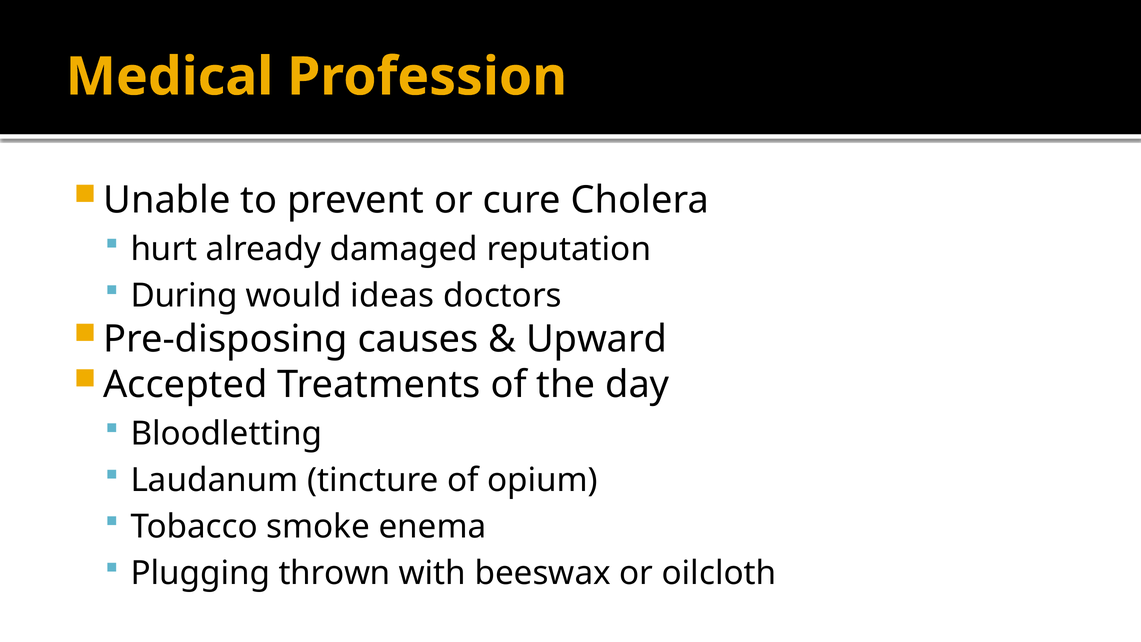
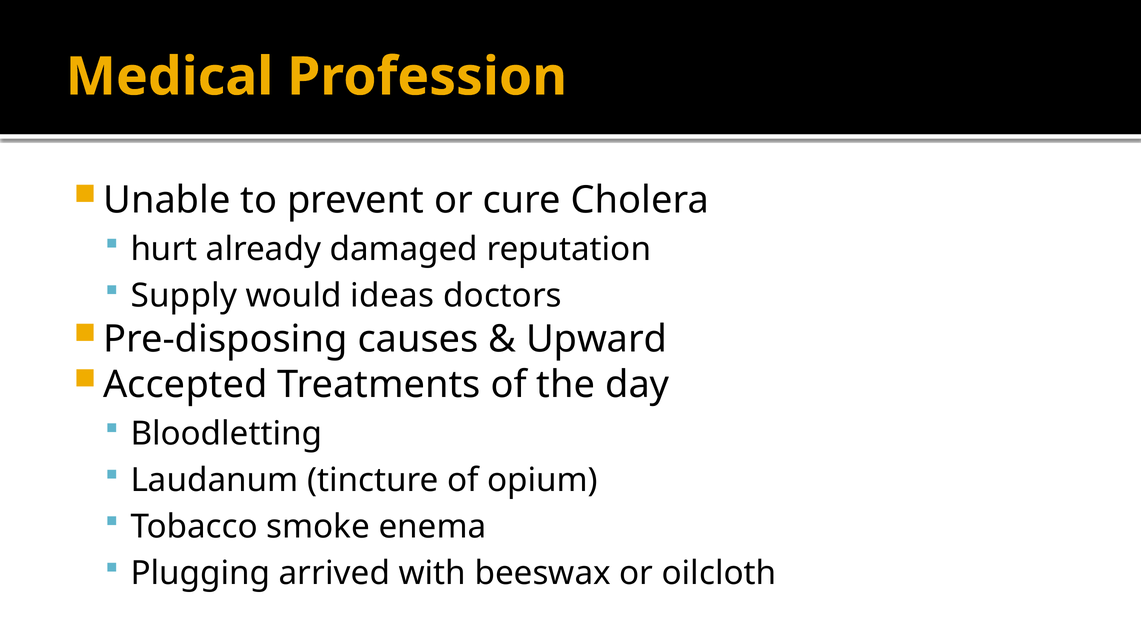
During: During -> Supply
thrown: thrown -> arrived
